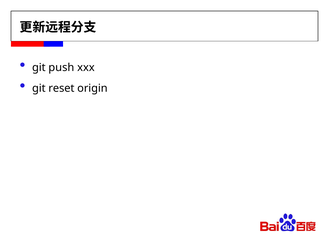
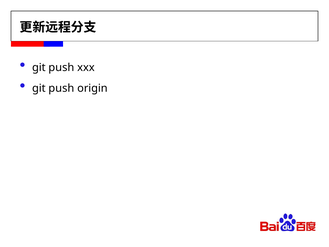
reset at (61, 88): reset -> push
